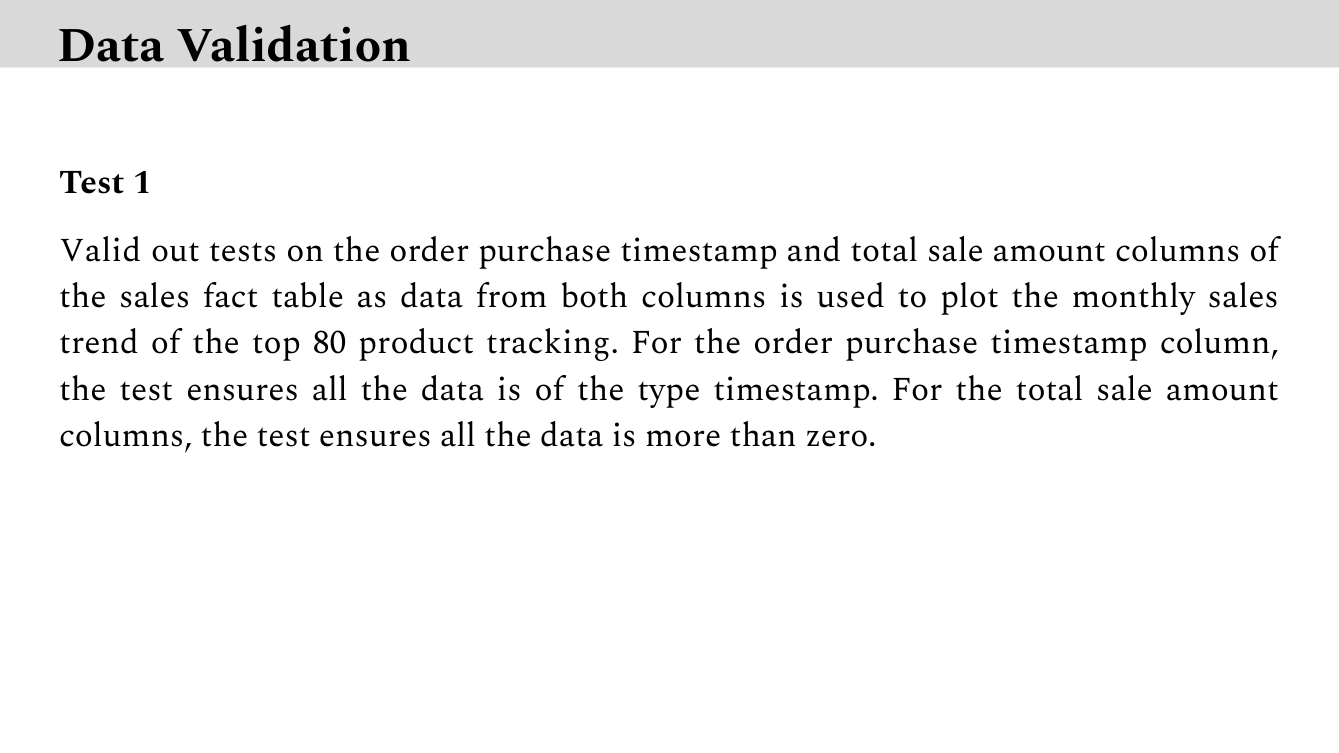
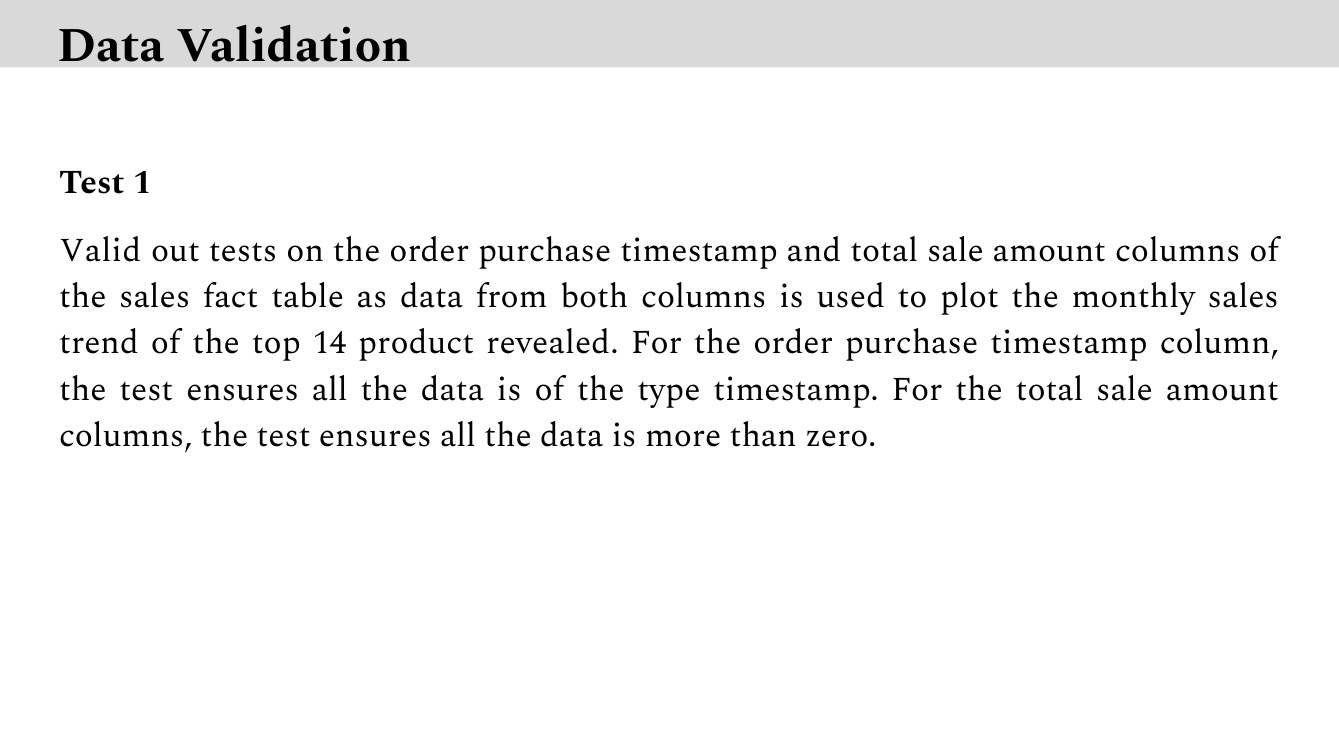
80: 80 -> 14
tracking: tracking -> revealed
